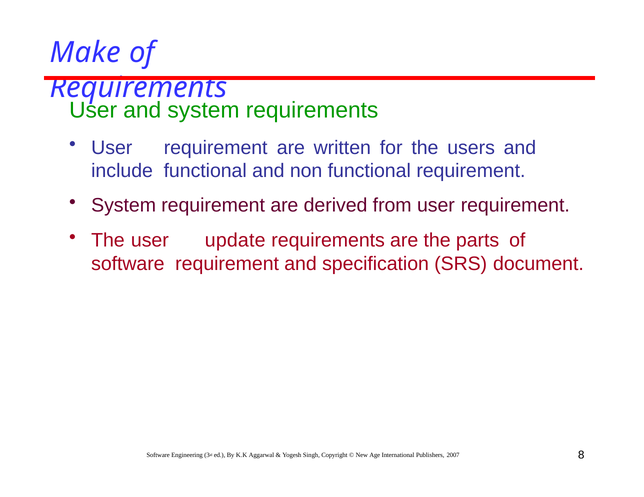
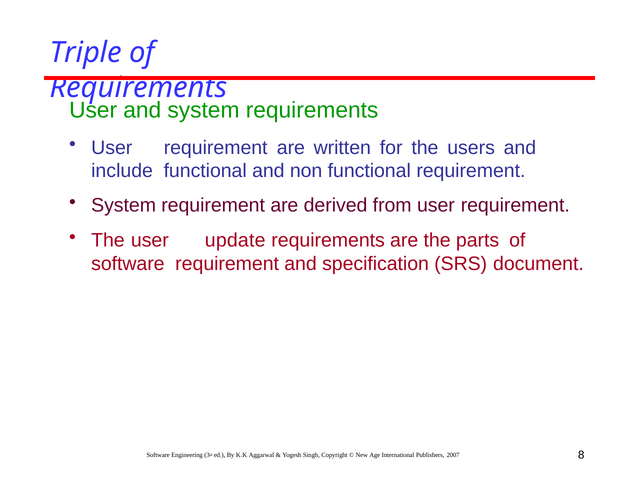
Make: Make -> Triple
